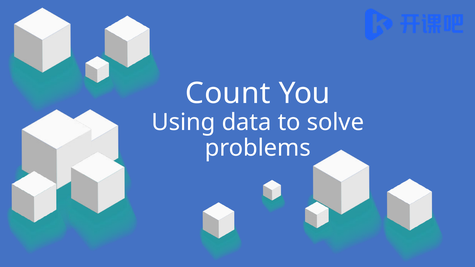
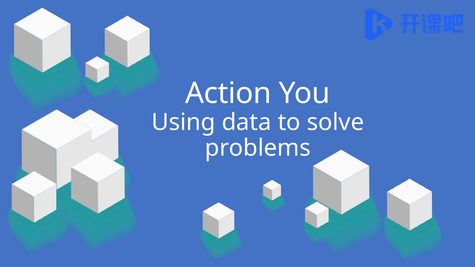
Count: Count -> Action
